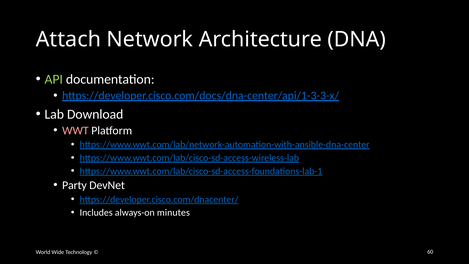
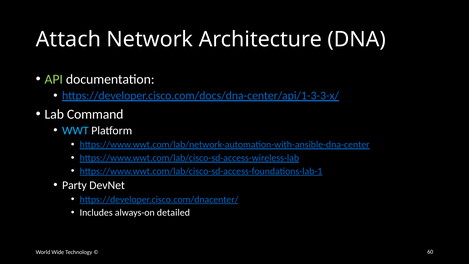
Download: Download -> Command
WWT colour: pink -> light blue
minutes: minutes -> detailed
